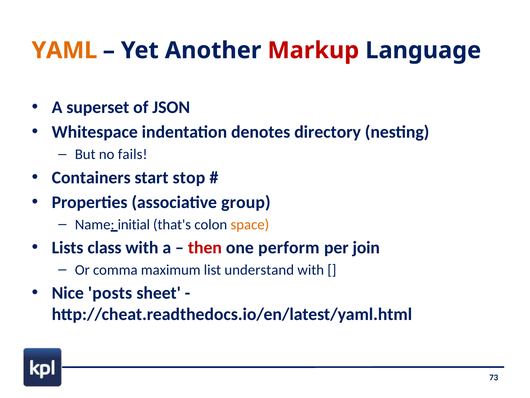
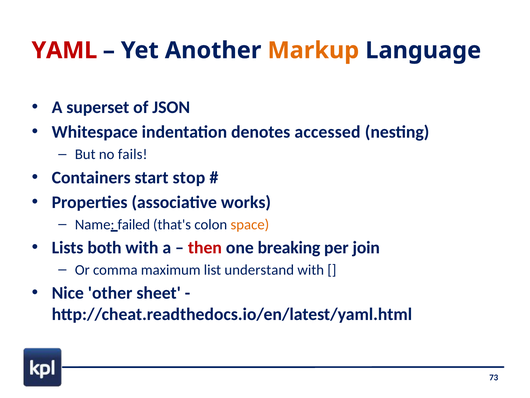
YAML colour: orange -> red
Markup colour: red -> orange
directory: directory -> accessed
group: group -> works
initial: initial -> failed
class: class -> both
perform: perform -> breaking
posts: posts -> other
